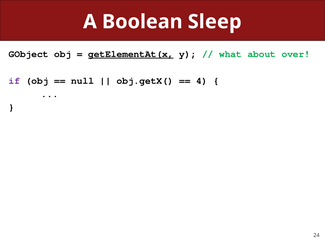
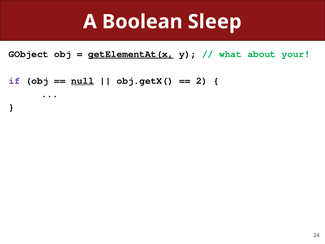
over: over -> your
null underline: none -> present
4: 4 -> 2
